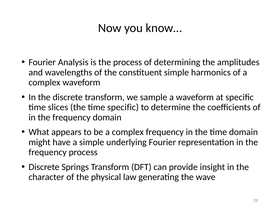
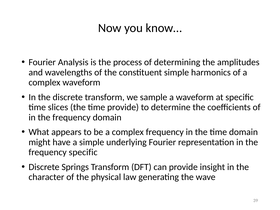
time specific: specific -> provide
frequency process: process -> specific
